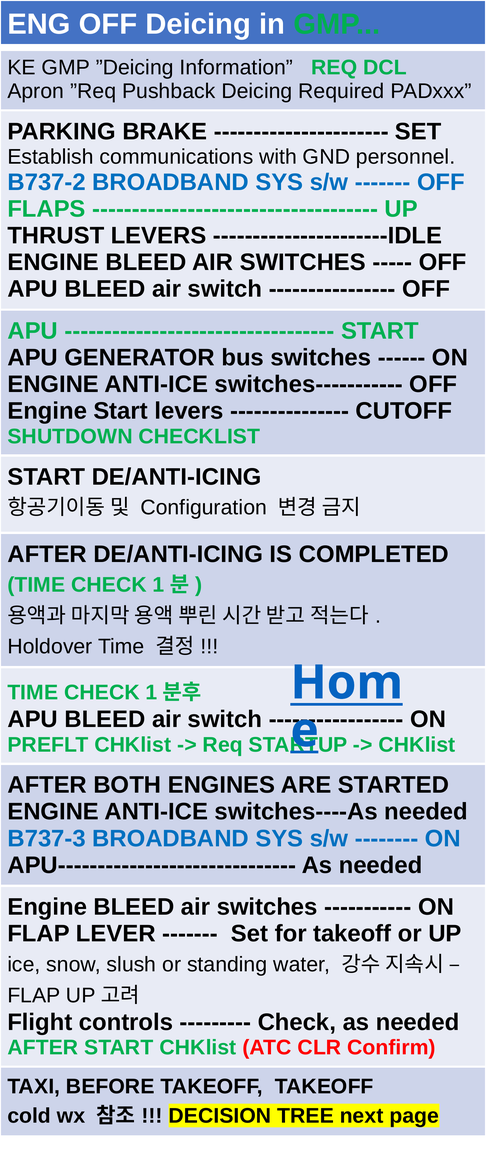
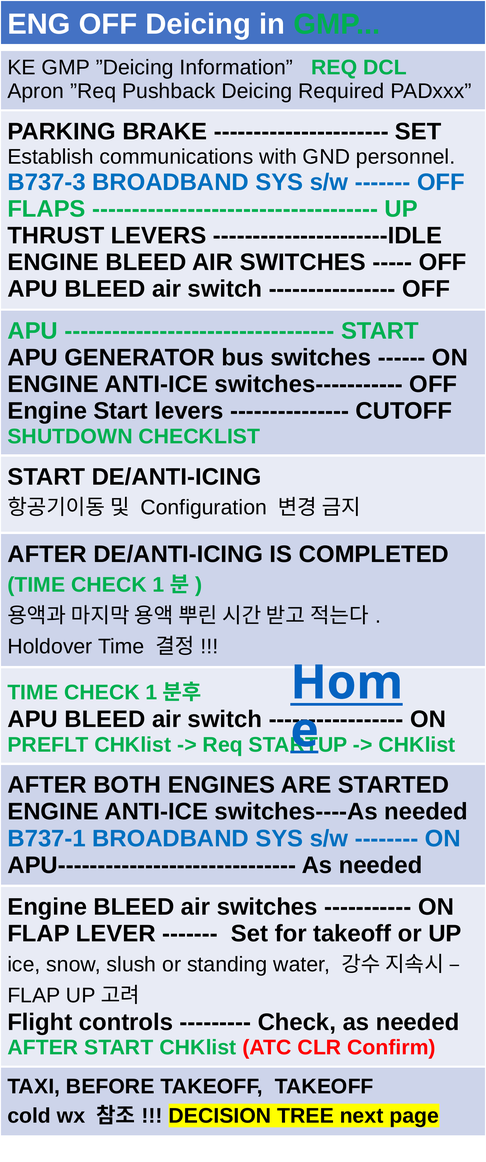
B737-2: B737-2 -> B737-3
B737-3: B737-3 -> B737-1
